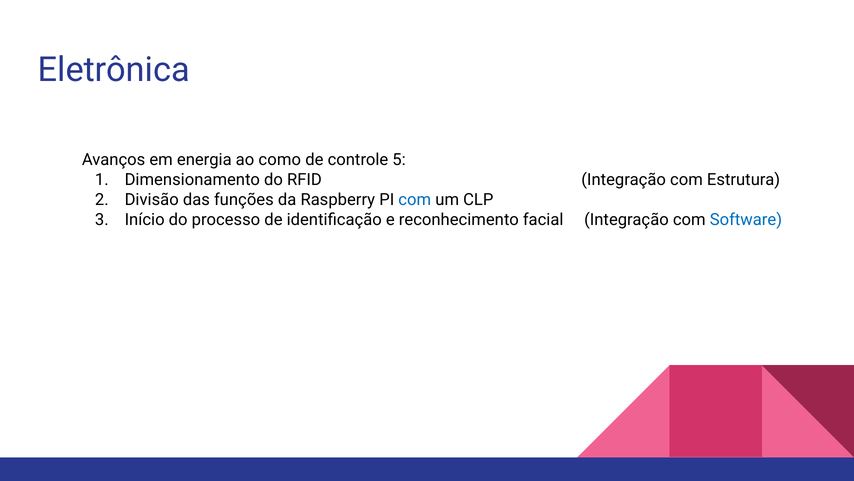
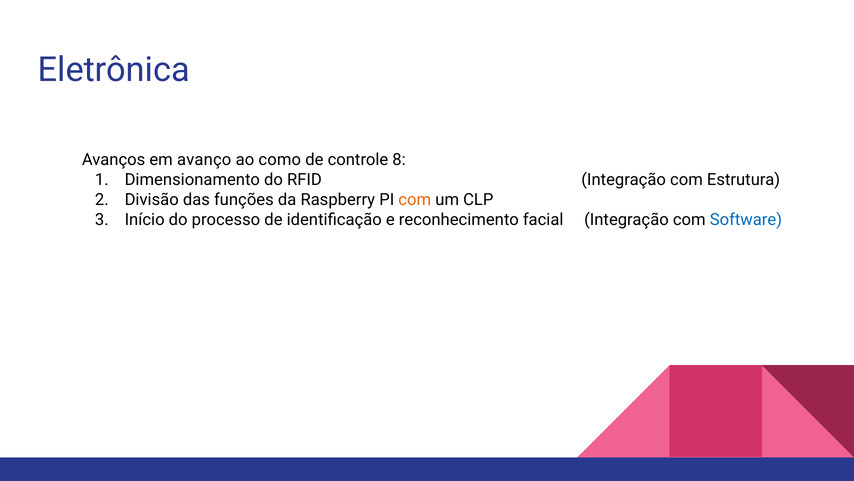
energia: energia -> avanço
5: 5 -> 8
com at (415, 200) colour: blue -> orange
